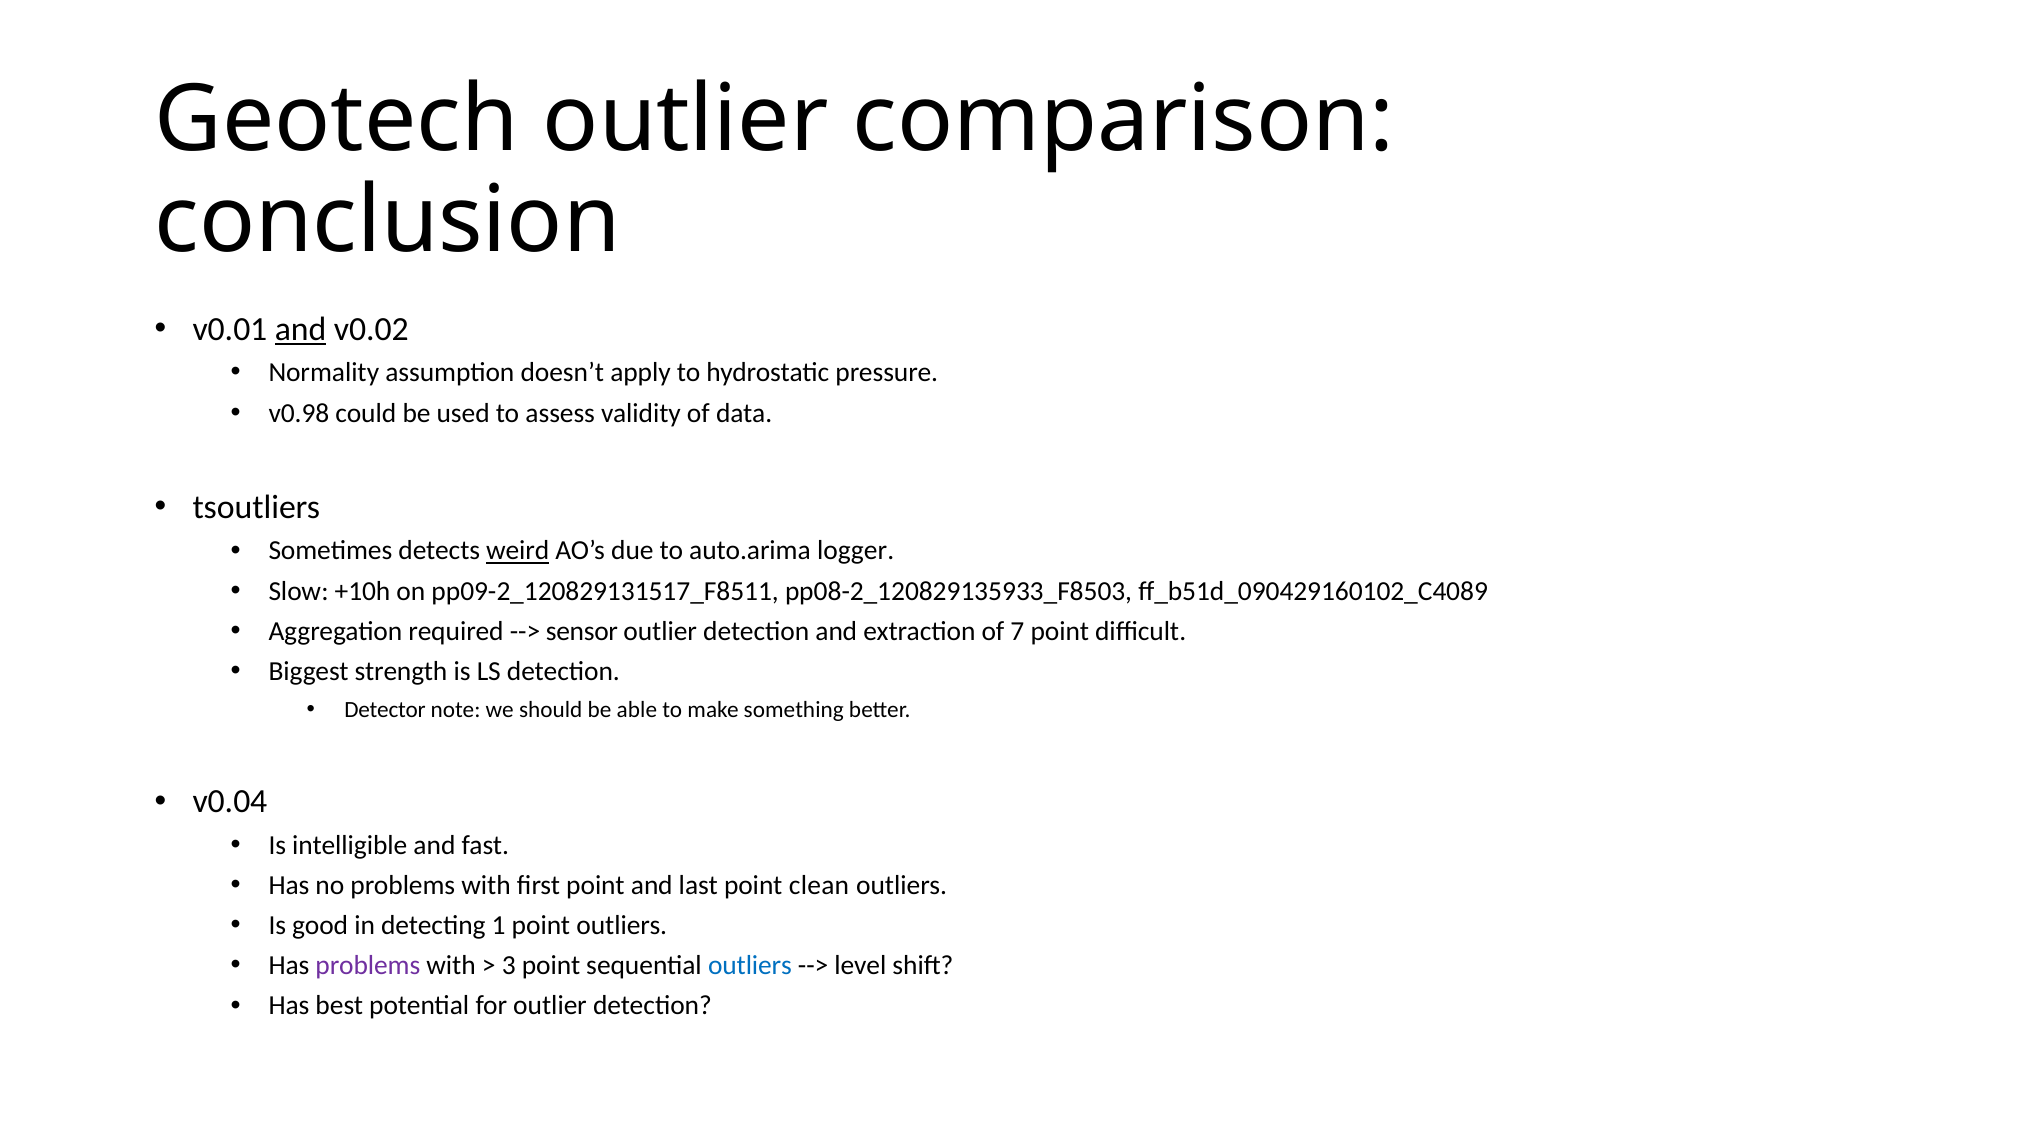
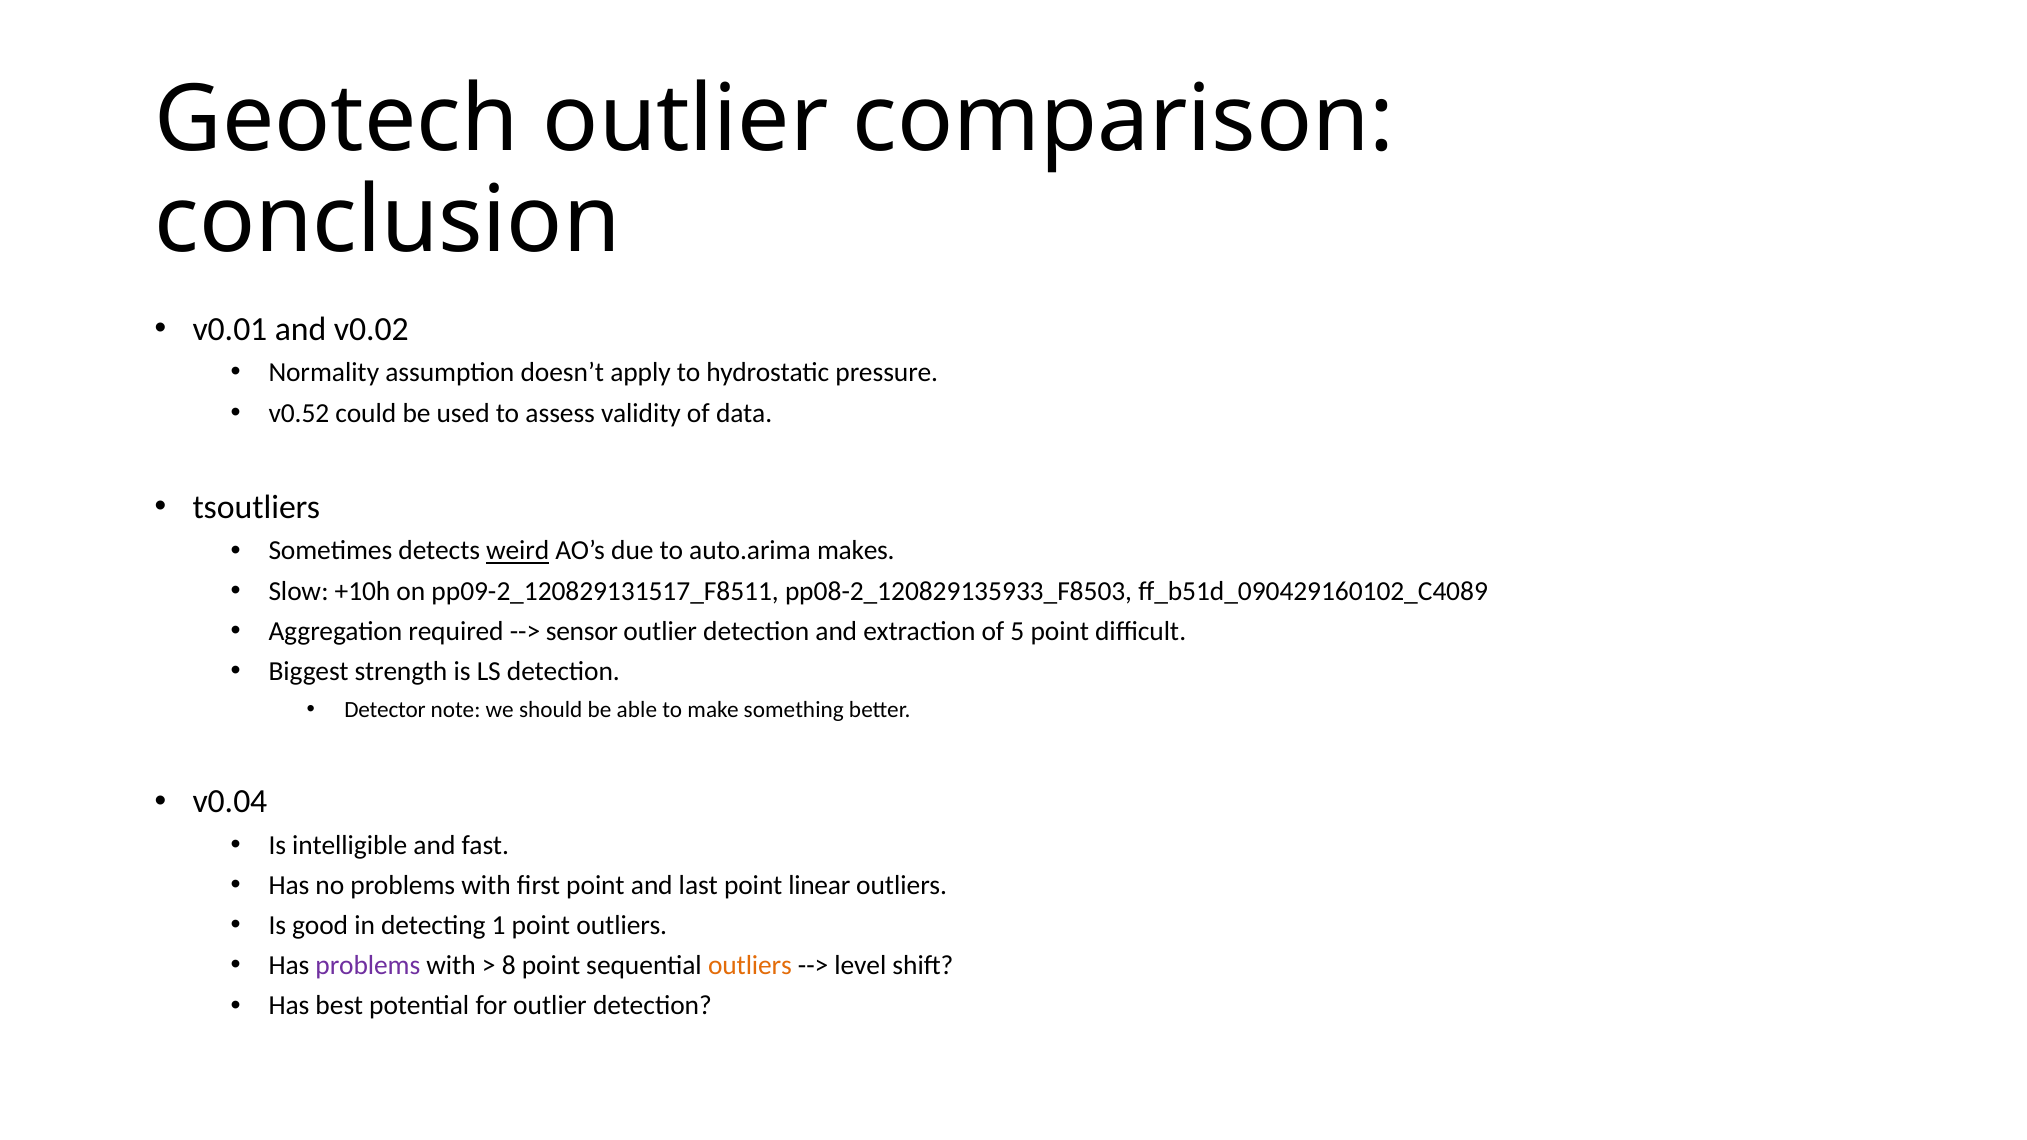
and at (301, 329) underline: present -> none
v0.98: v0.98 -> v0.52
logger: logger -> makes
7: 7 -> 5
clean: clean -> linear
3: 3 -> 8
outliers at (750, 966) colour: blue -> orange
